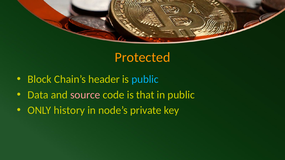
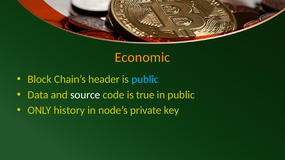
Protected: Protected -> Economic
source colour: pink -> white
that: that -> true
